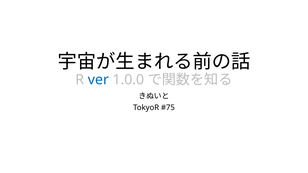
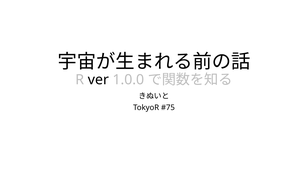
ver colour: blue -> black
